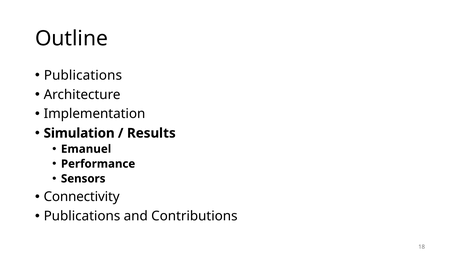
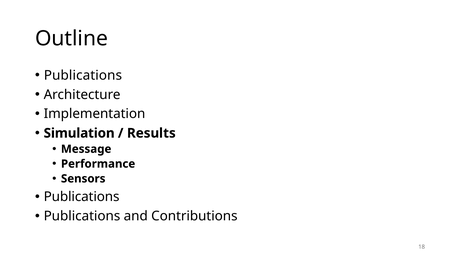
Emanuel: Emanuel -> Message
Connectivity at (82, 197): Connectivity -> Publications
